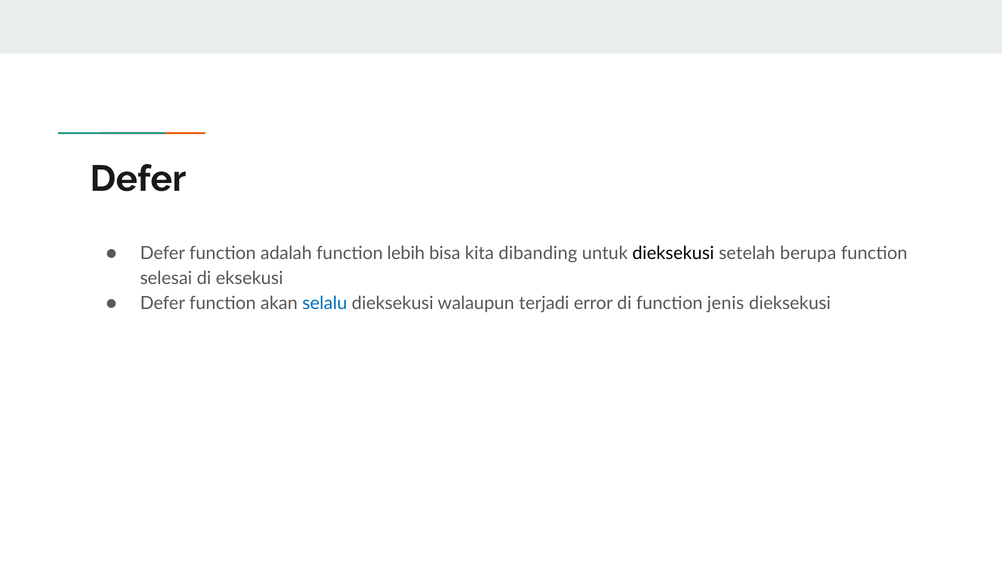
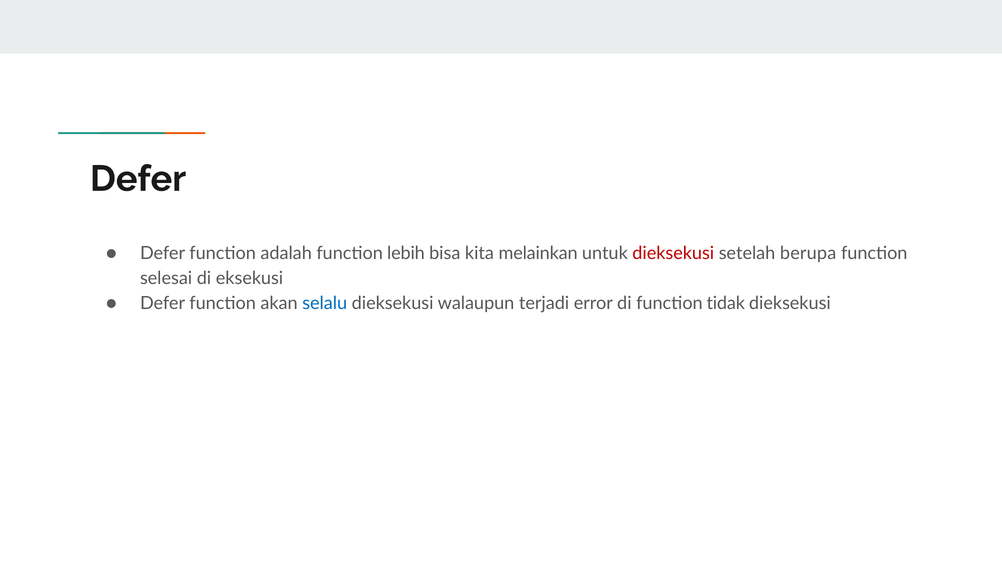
dibanding: dibanding -> melainkan
dieksekusi at (673, 253) colour: black -> red
jenis: jenis -> tidak
